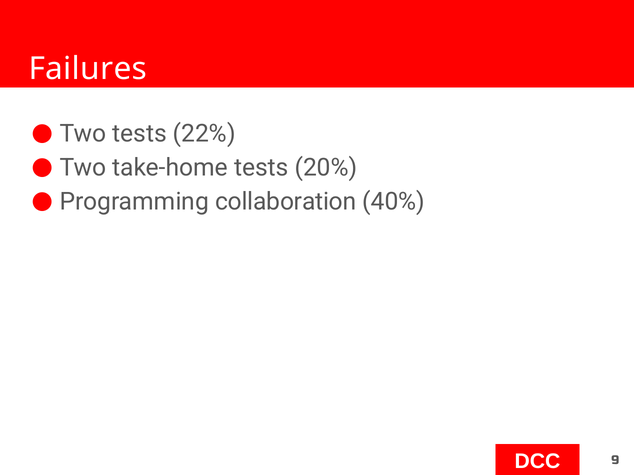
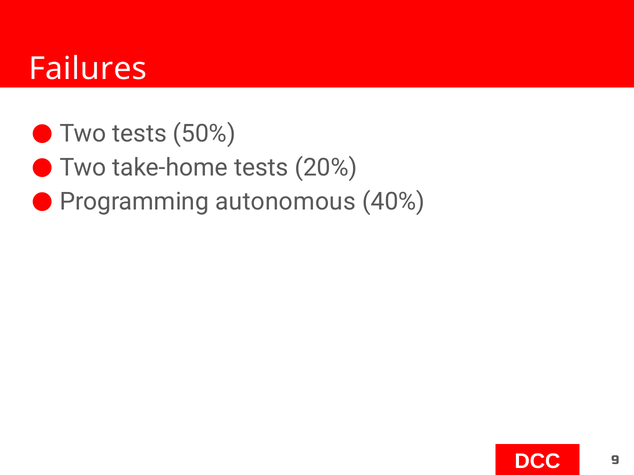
22%: 22% -> 50%
collaboration: collaboration -> autonomous
